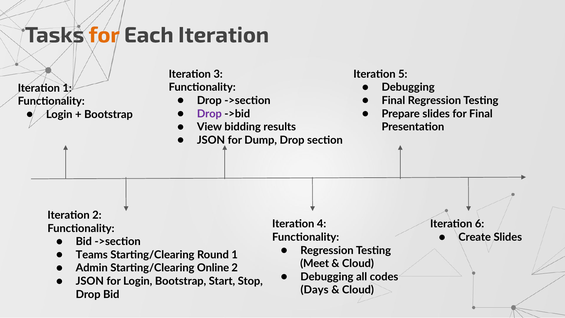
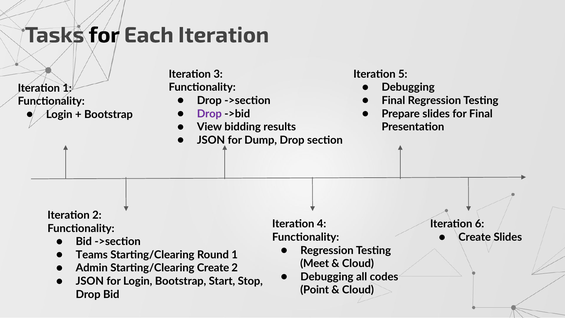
for at (104, 35) colour: orange -> black
Starting/Clearing Online: Online -> Create
Days: Days -> Point
